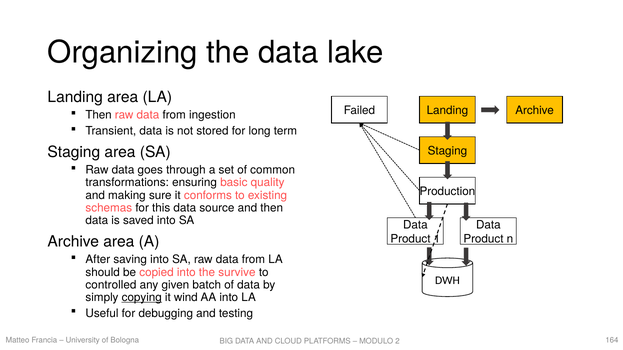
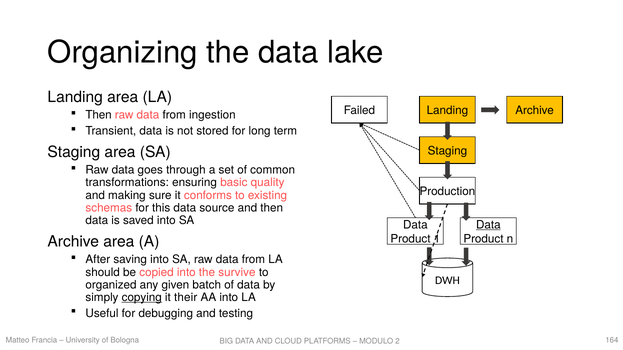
Data at (488, 225) underline: none -> present
controlled: controlled -> organized
wind: wind -> their
